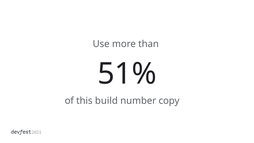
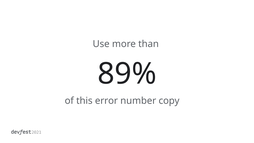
51%: 51% -> 89%
build: build -> error
